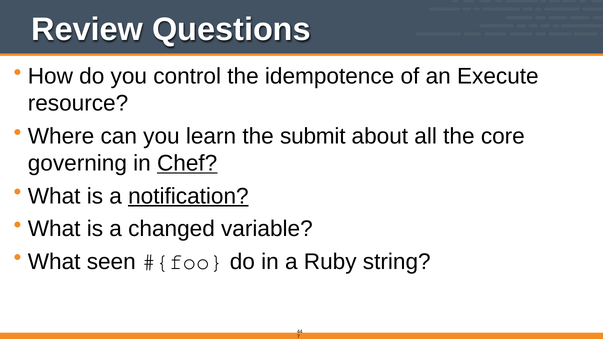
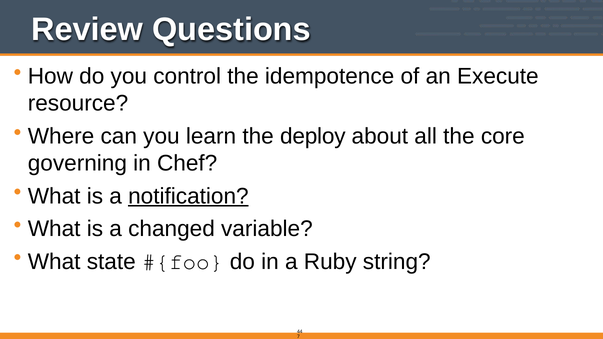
submit: submit -> deploy
Chef underline: present -> none
seen: seen -> state
